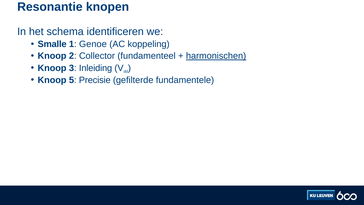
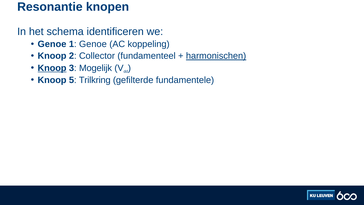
Smalle at (52, 44): Smalle -> Genoe
Knoop at (52, 68) underline: none -> present
Inleiding: Inleiding -> Mogelijk
Precisie: Precisie -> Trilkring
